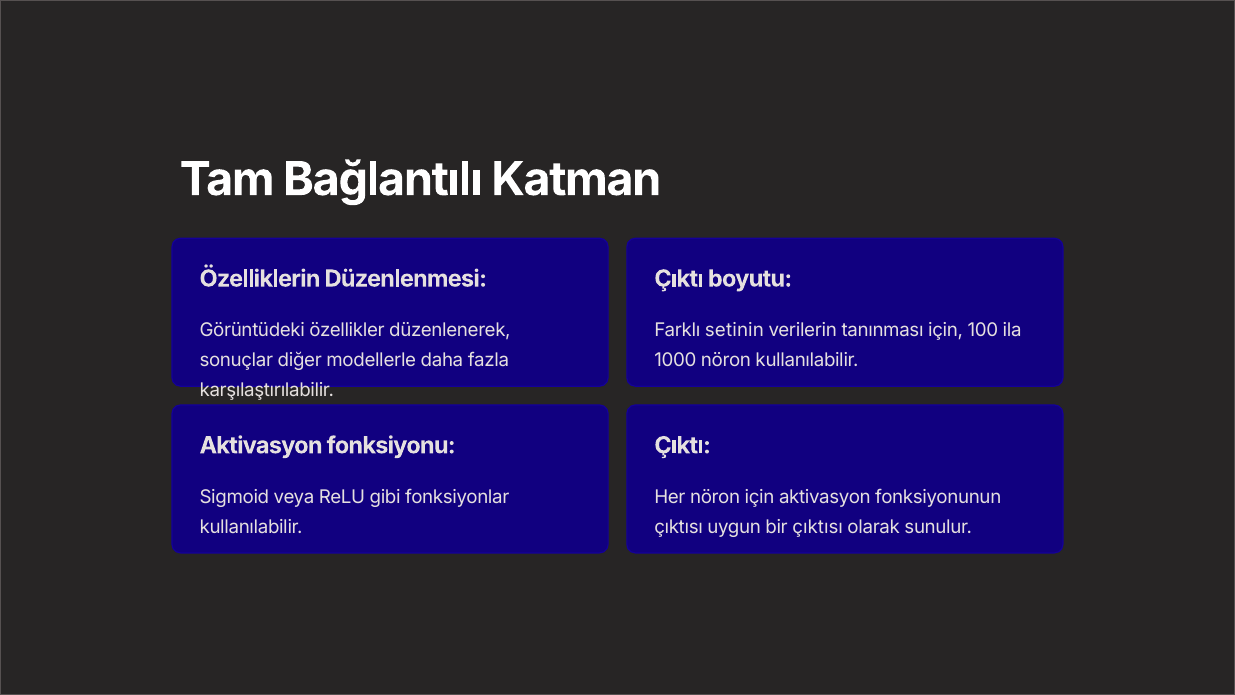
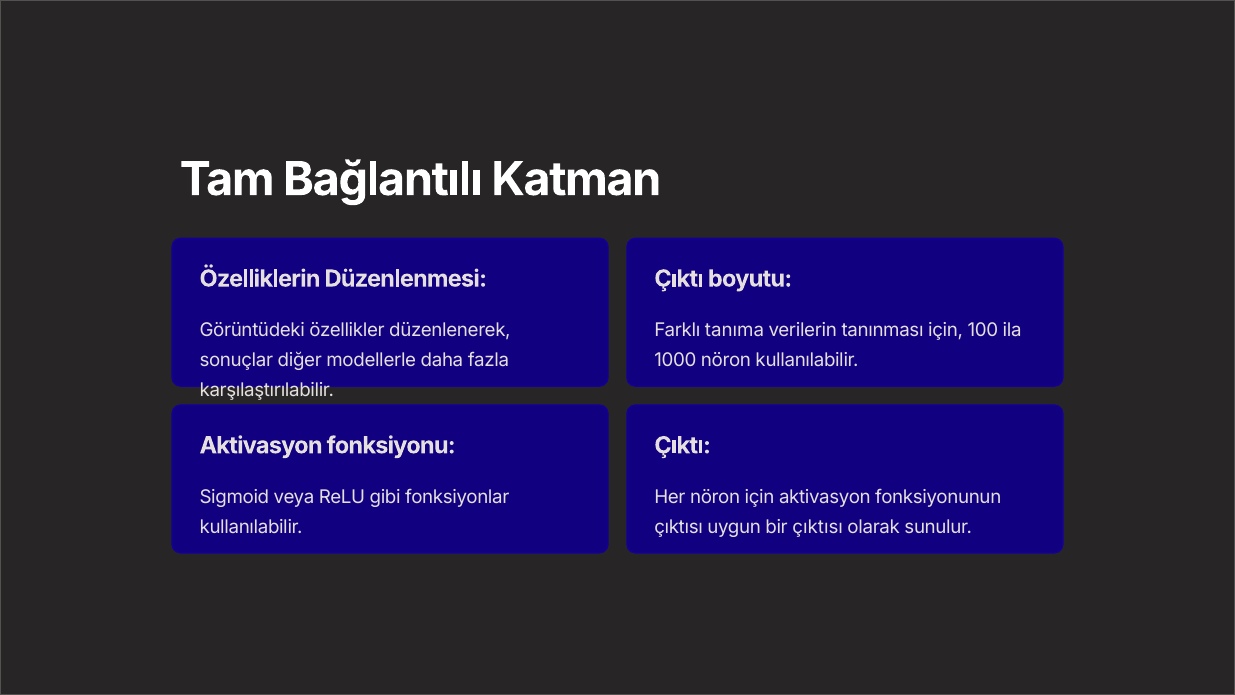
setinin: setinin -> tanıma
